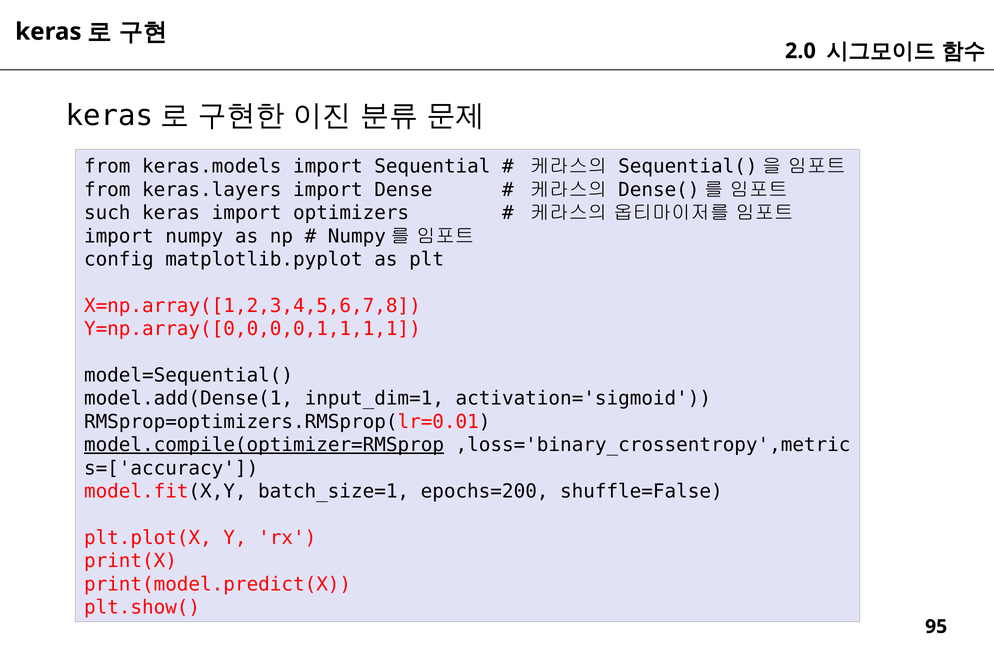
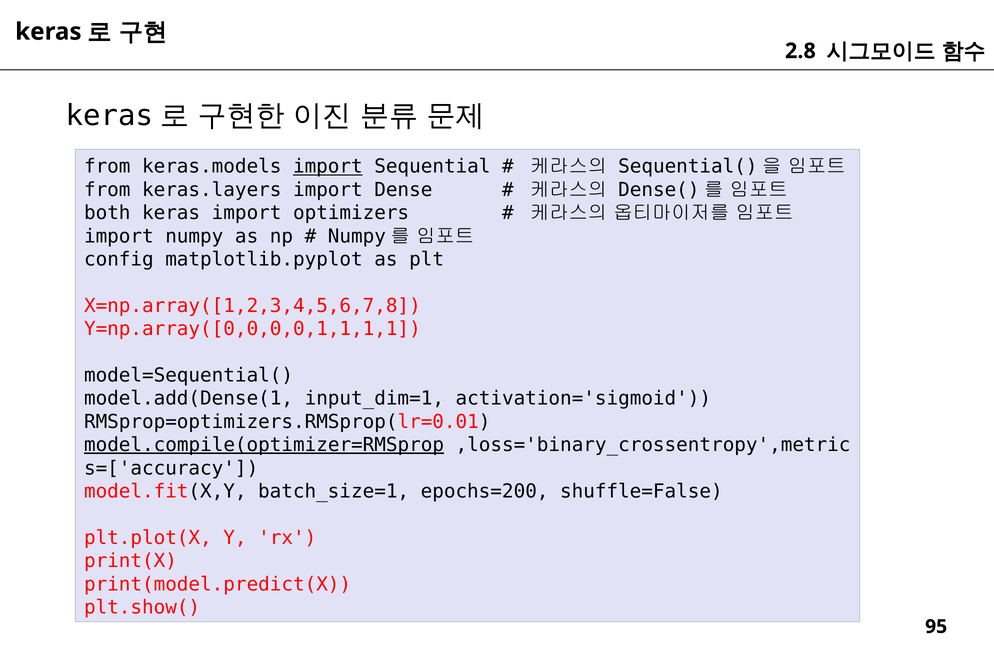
2.0: 2.0 -> 2.8
import at (328, 166) underline: none -> present
such: such -> both
